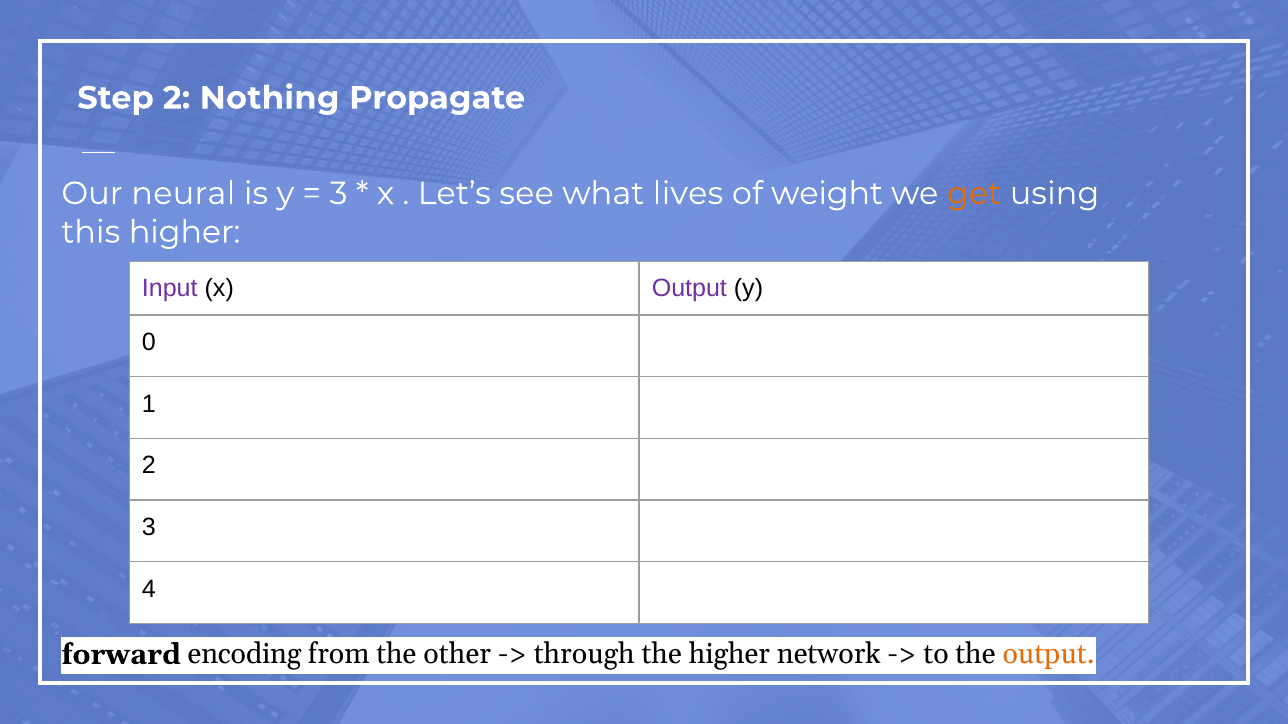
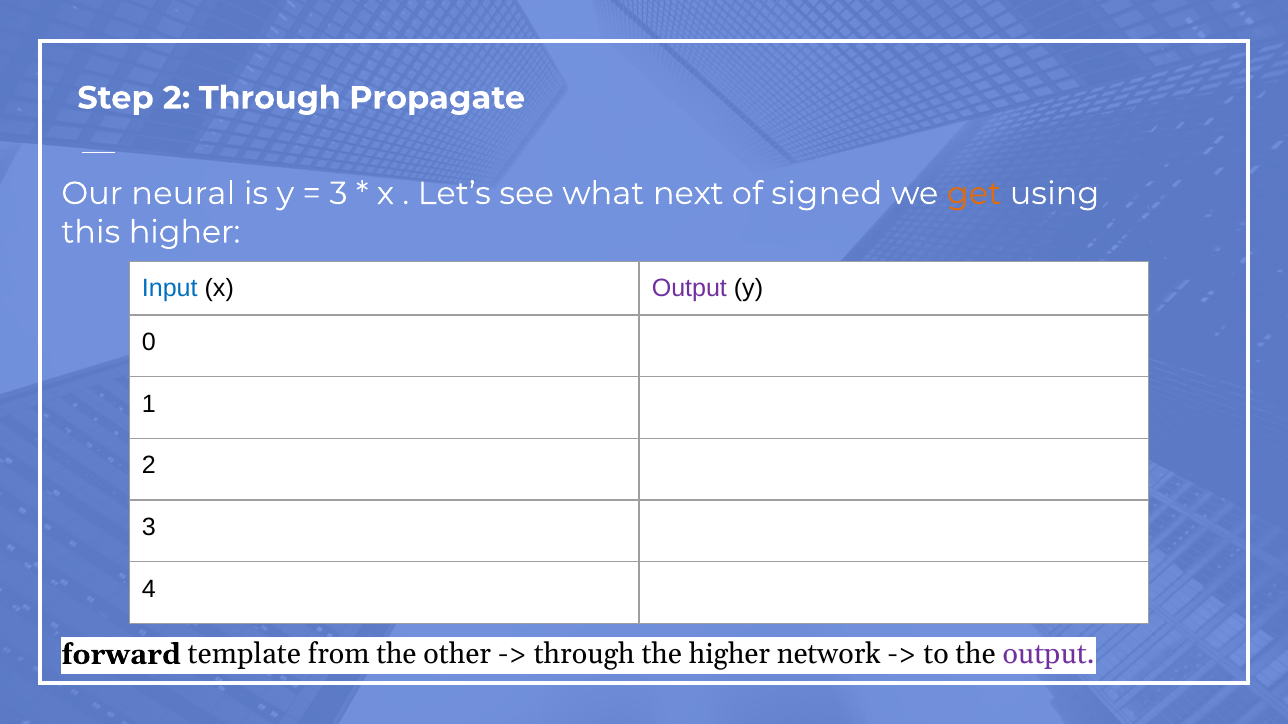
2 Nothing: Nothing -> Through
lives: lives -> next
weight: weight -> signed
Input colour: purple -> blue
encoding: encoding -> template
output at (1049, 655) colour: orange -> purple
